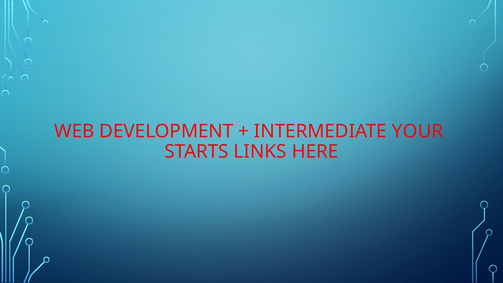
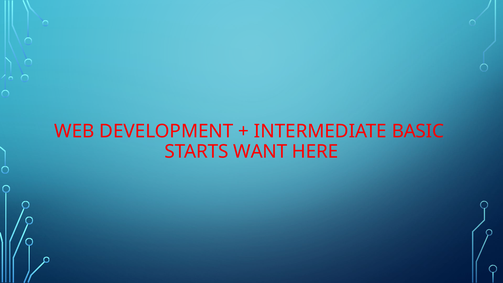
YOUR: YOUR -> BASIC
LINKS: LINKS -> WANT
